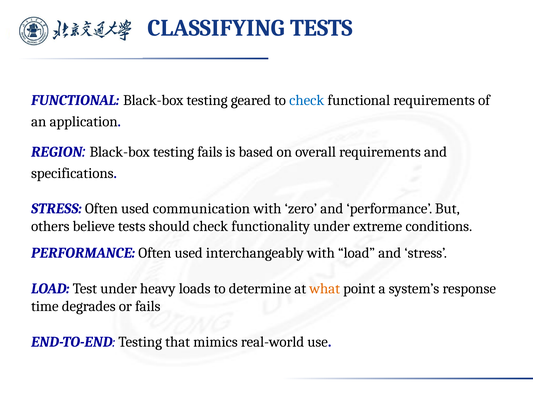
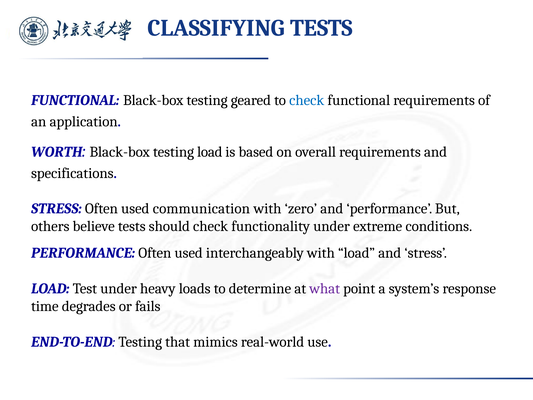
REGION: REGION -> WORTH
testing fails: fails -> load
what colour: orange -> purple
